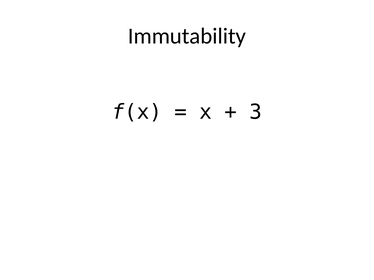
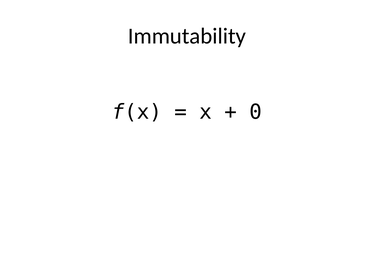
3: 3 -> 0
